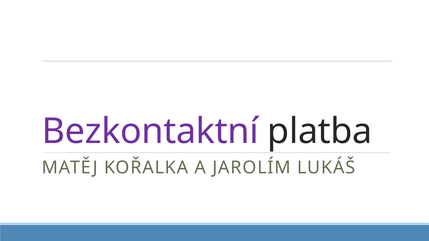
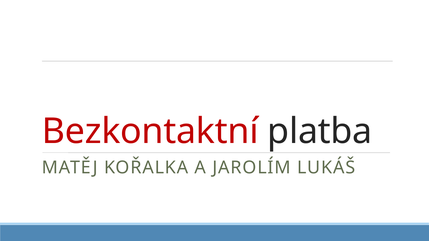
Bezkontaktní colour: purple -> red
